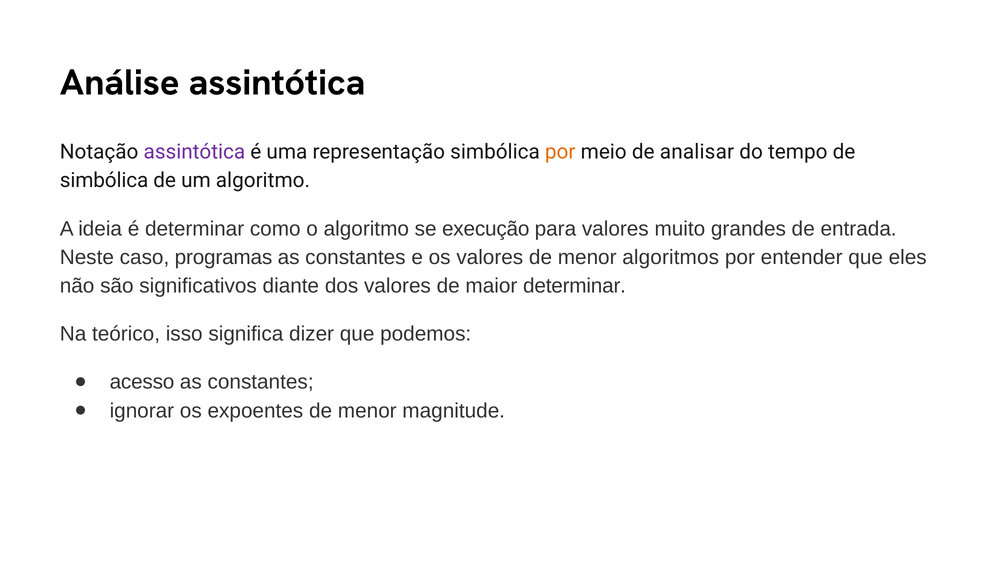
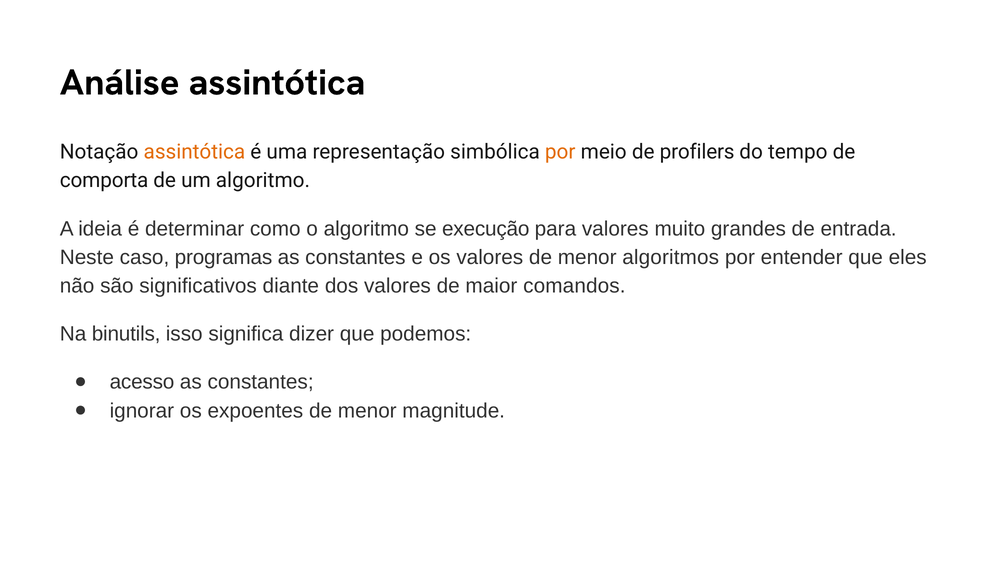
assintótica at (194, 152) colour: purple -> orange
analisar: analisar -> profilers
simbólica at (104, 181): simbólica -> comporta
maior determinar: determinar -> comandos
teórico: teórico -> binutils
